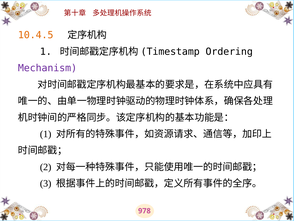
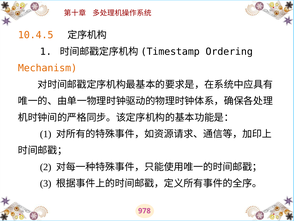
Mechanism colour: purple -> orange
